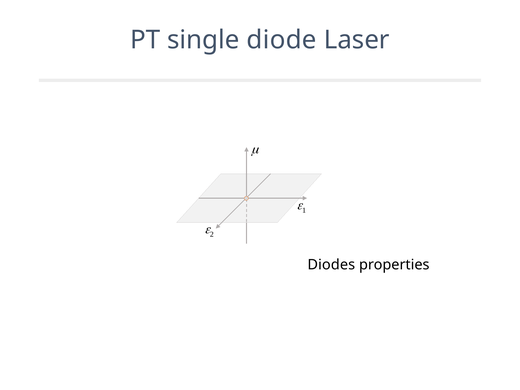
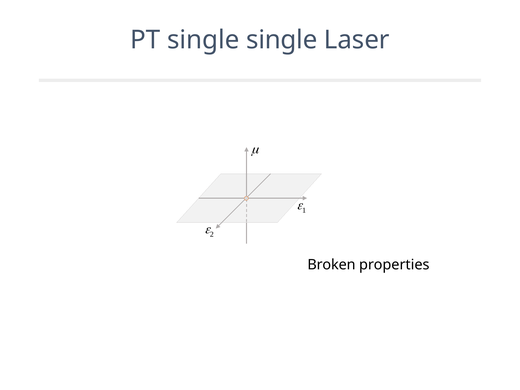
single diode: diode -> single
Diodes: Diodes -> Broken
